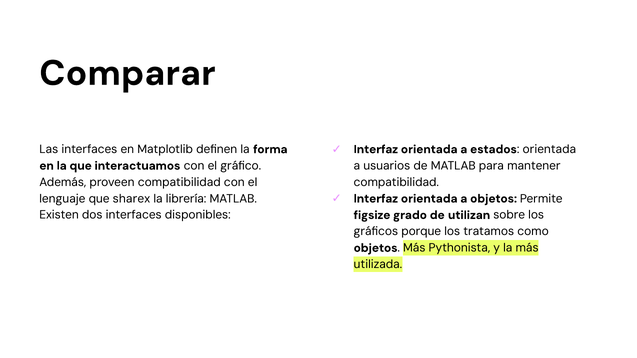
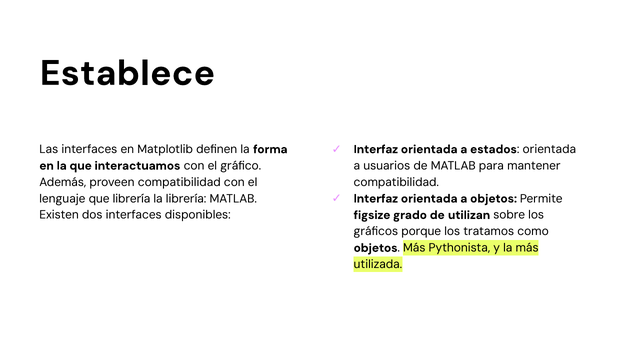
Comparar: Comparar -> Establece
que sharex: sharex -> librería
